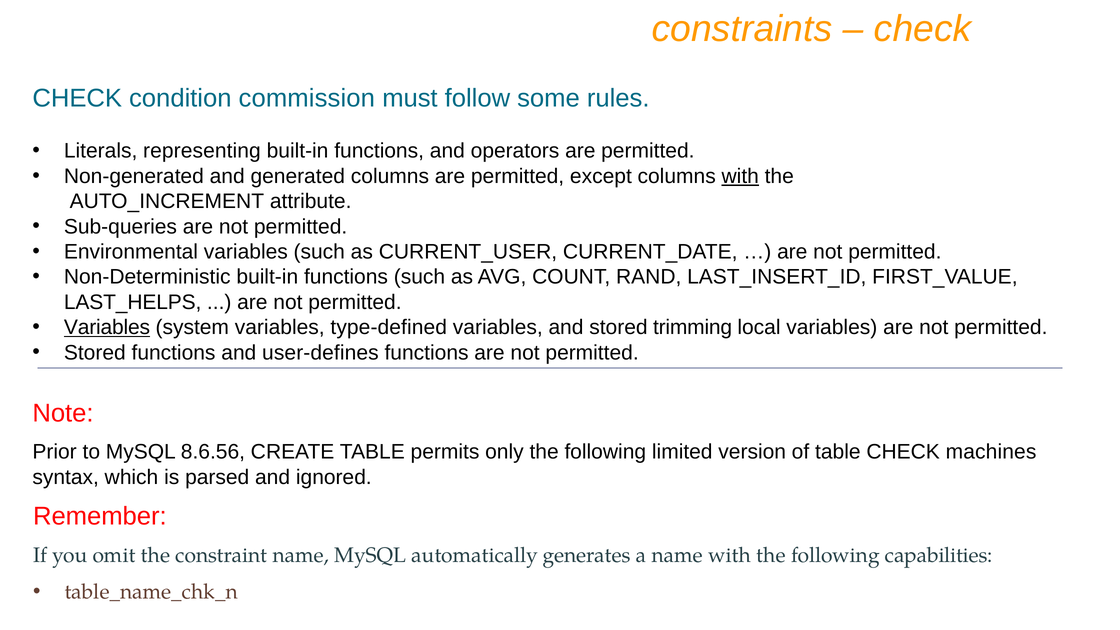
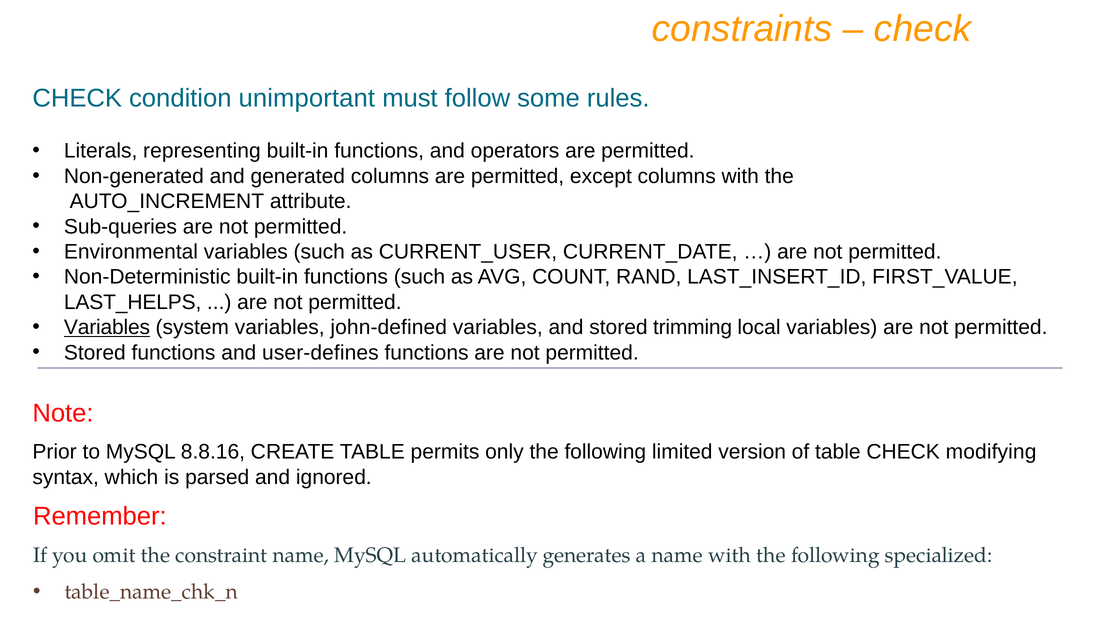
commission: commission -> unimportant
with at (740, 176) underline: present -> none
type-defined: type-defined -> john-defined
8.6.56: 8.6.56 -> 8.8.16
machines: machines -> modifying
capabilities: capabilities -> specialized
